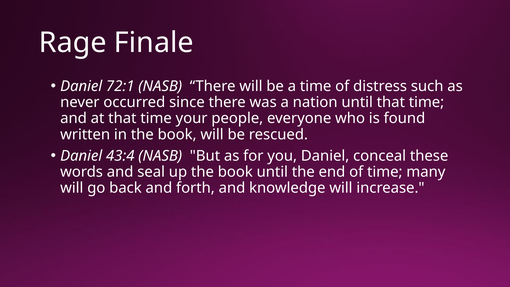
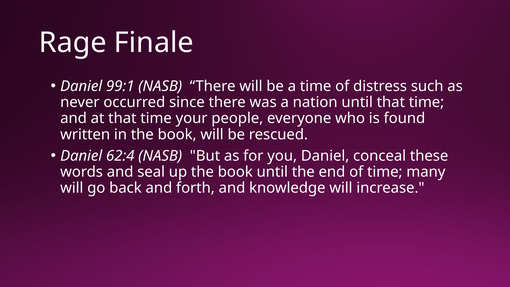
72:1: 72:1 -> 99:1
43:4: 43:4 -> 62:4
